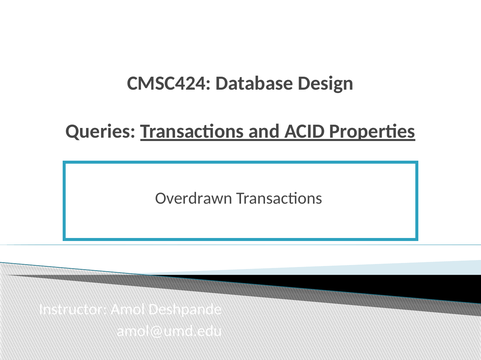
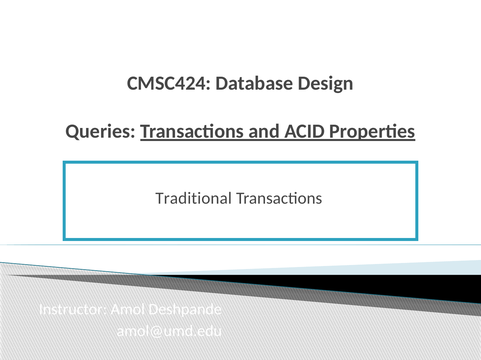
Overdrawn: Overdrawn -> Traditional
